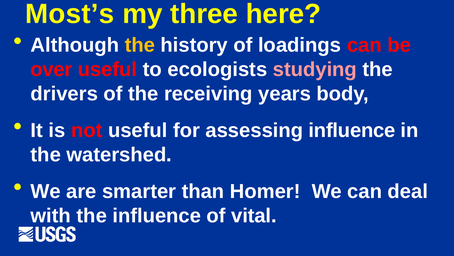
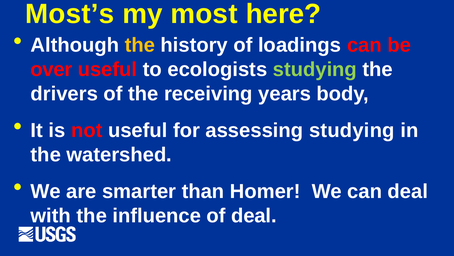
three: three -> most
studying at (315, 69) colour: pink -> light green
assessing influence: influence -> studying
of vital: vital -> deal
